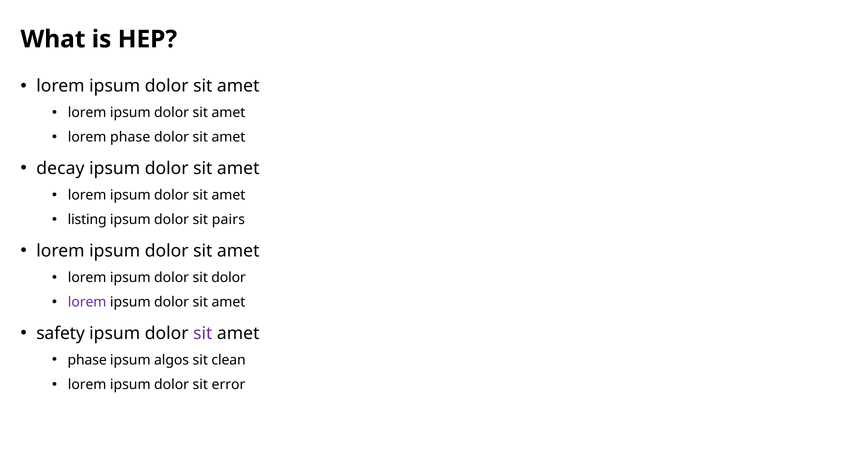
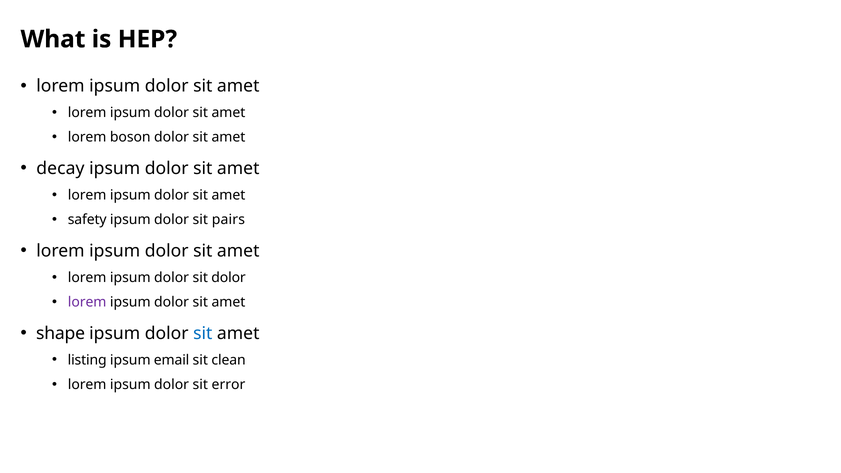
lorem phase: phase -> boson
listing: listing -> safety
safety: safety -> shape
sit at (203, 333) colour: purple -> blue
phase at (87, 360): phase -> listing
algos: algos -> email
